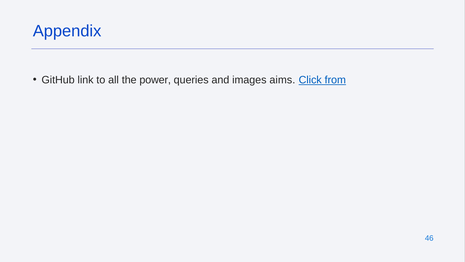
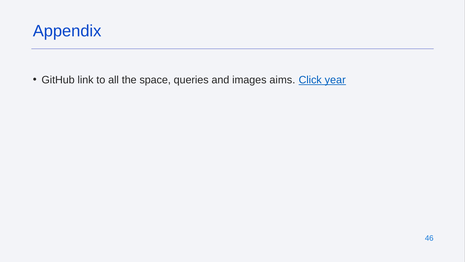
power: power -> space
from: from -> year
